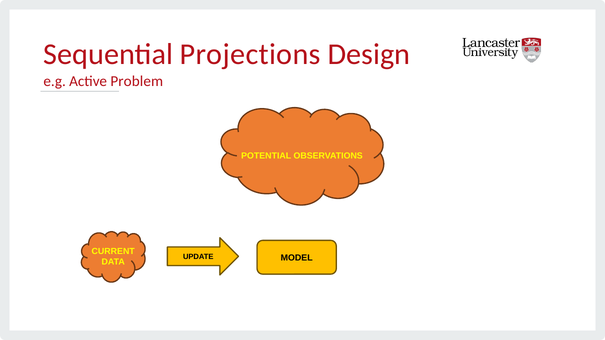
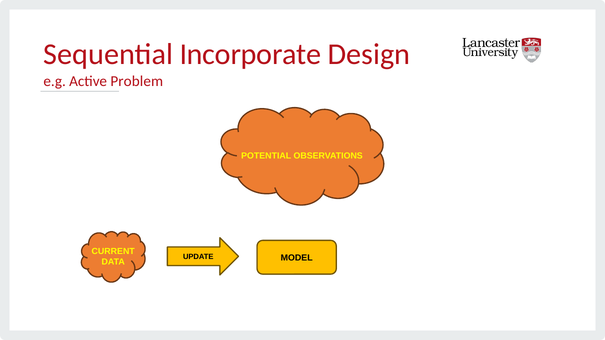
Projections: Projections -> Incorporate
